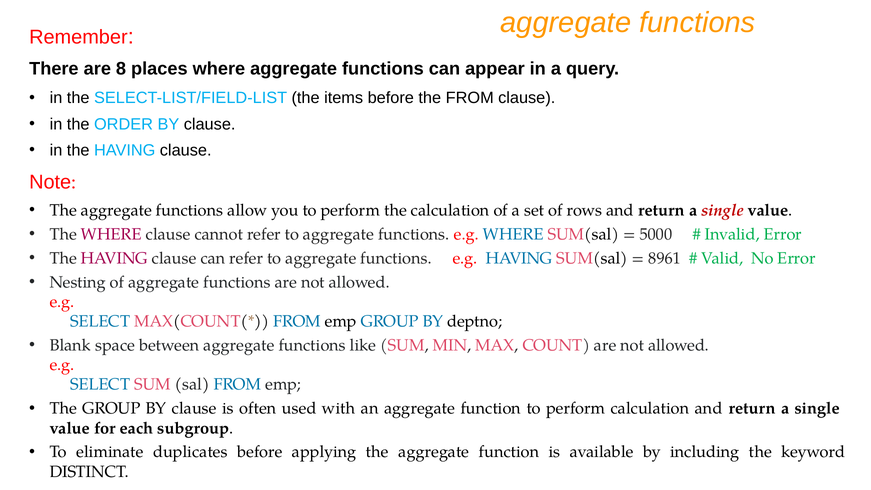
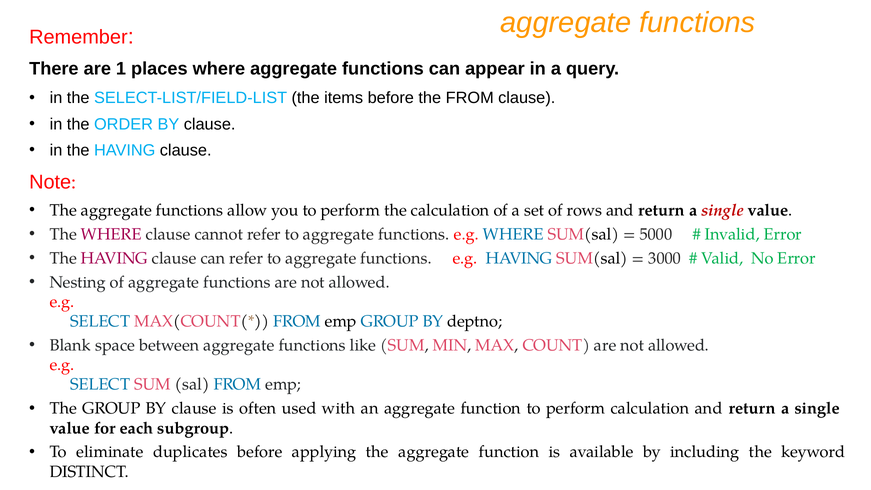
8: 8 -> 1
8961: 8961 -> 3000
